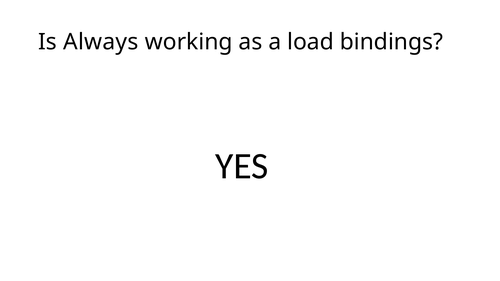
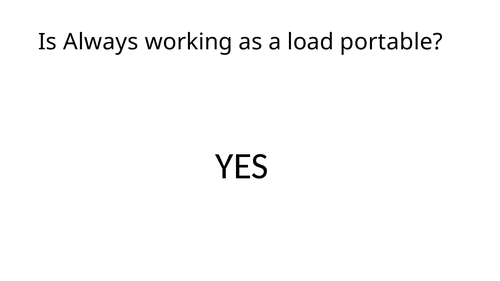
bindings: bindings -> portable
